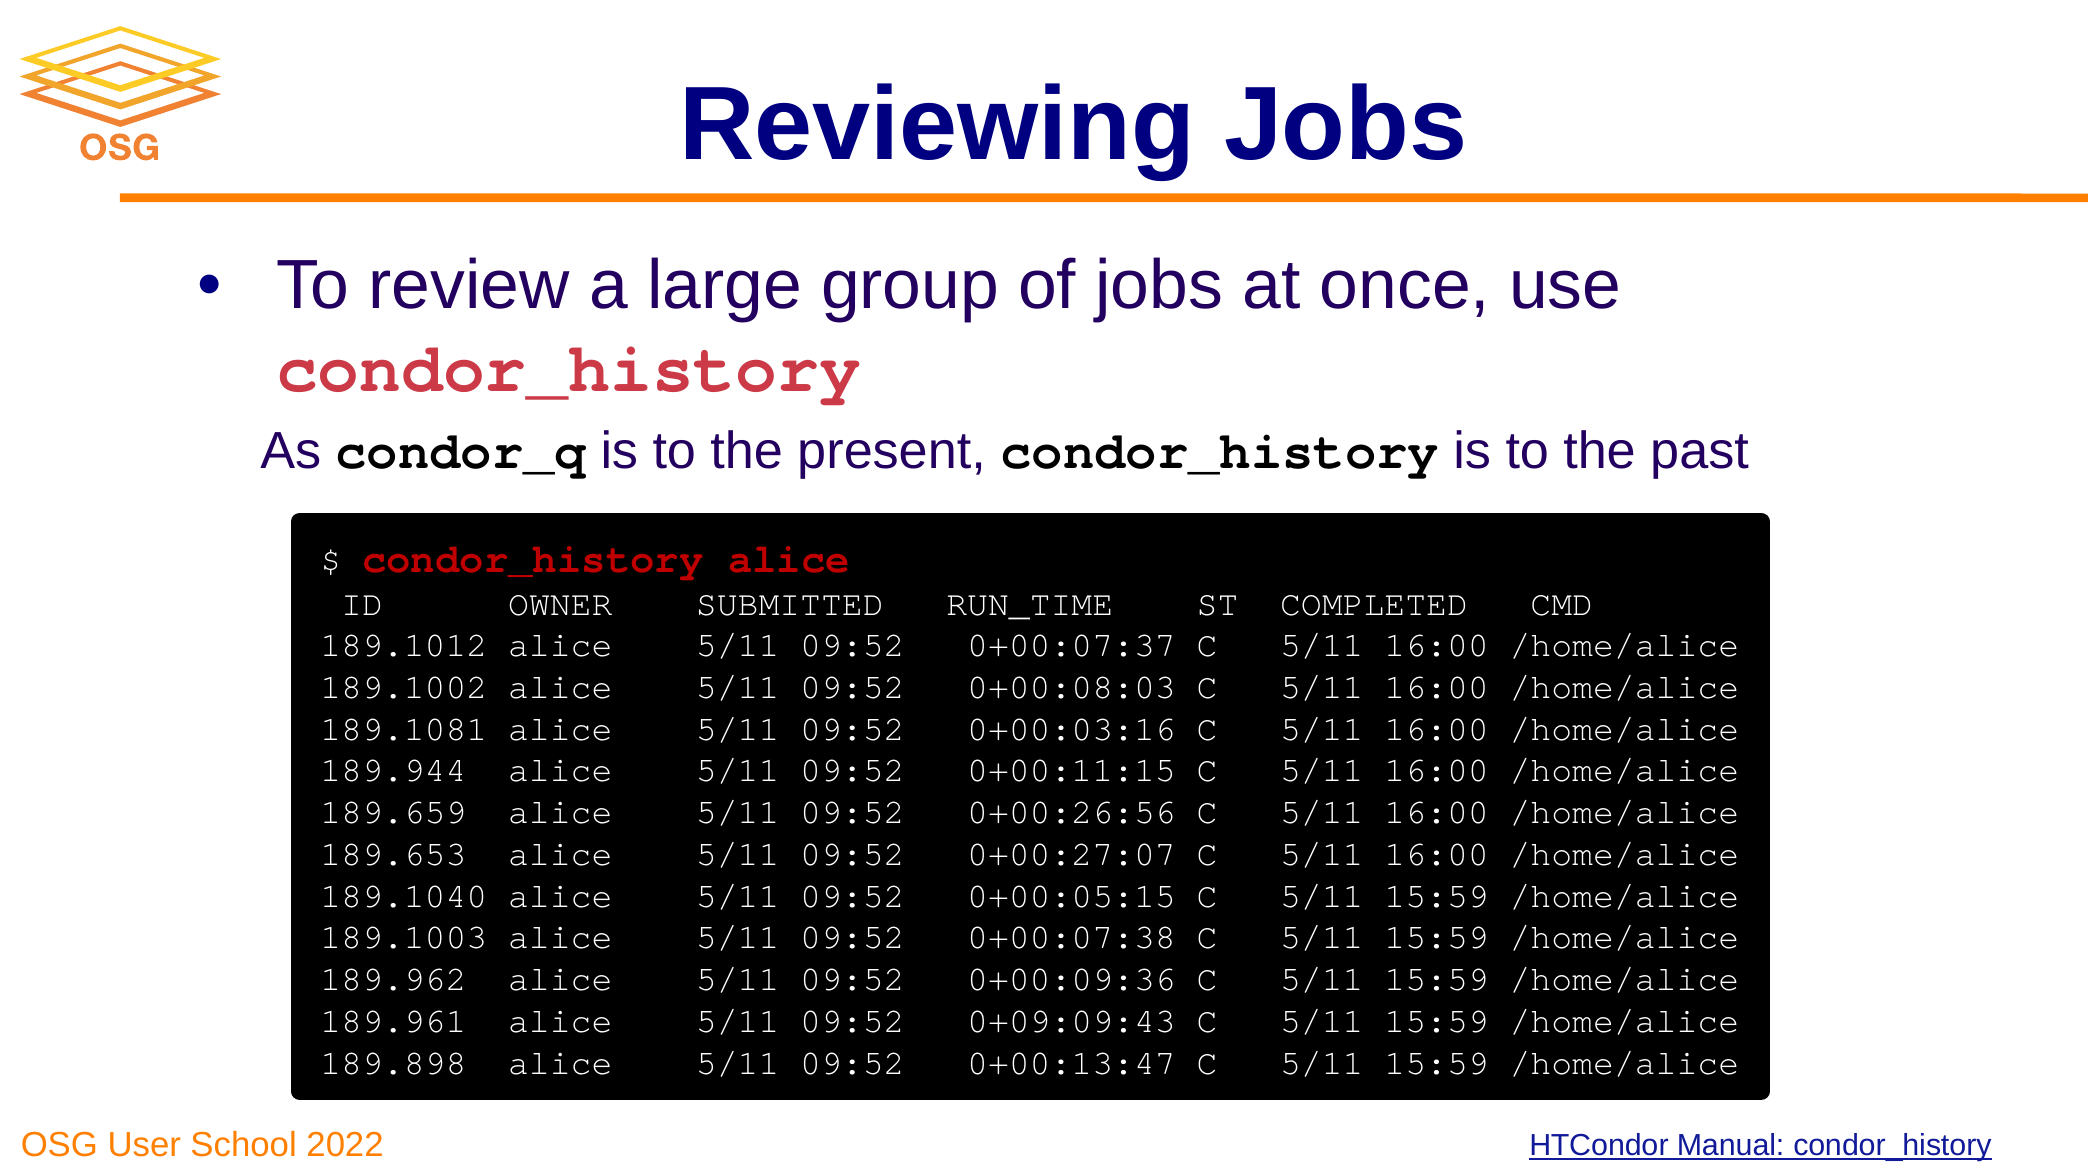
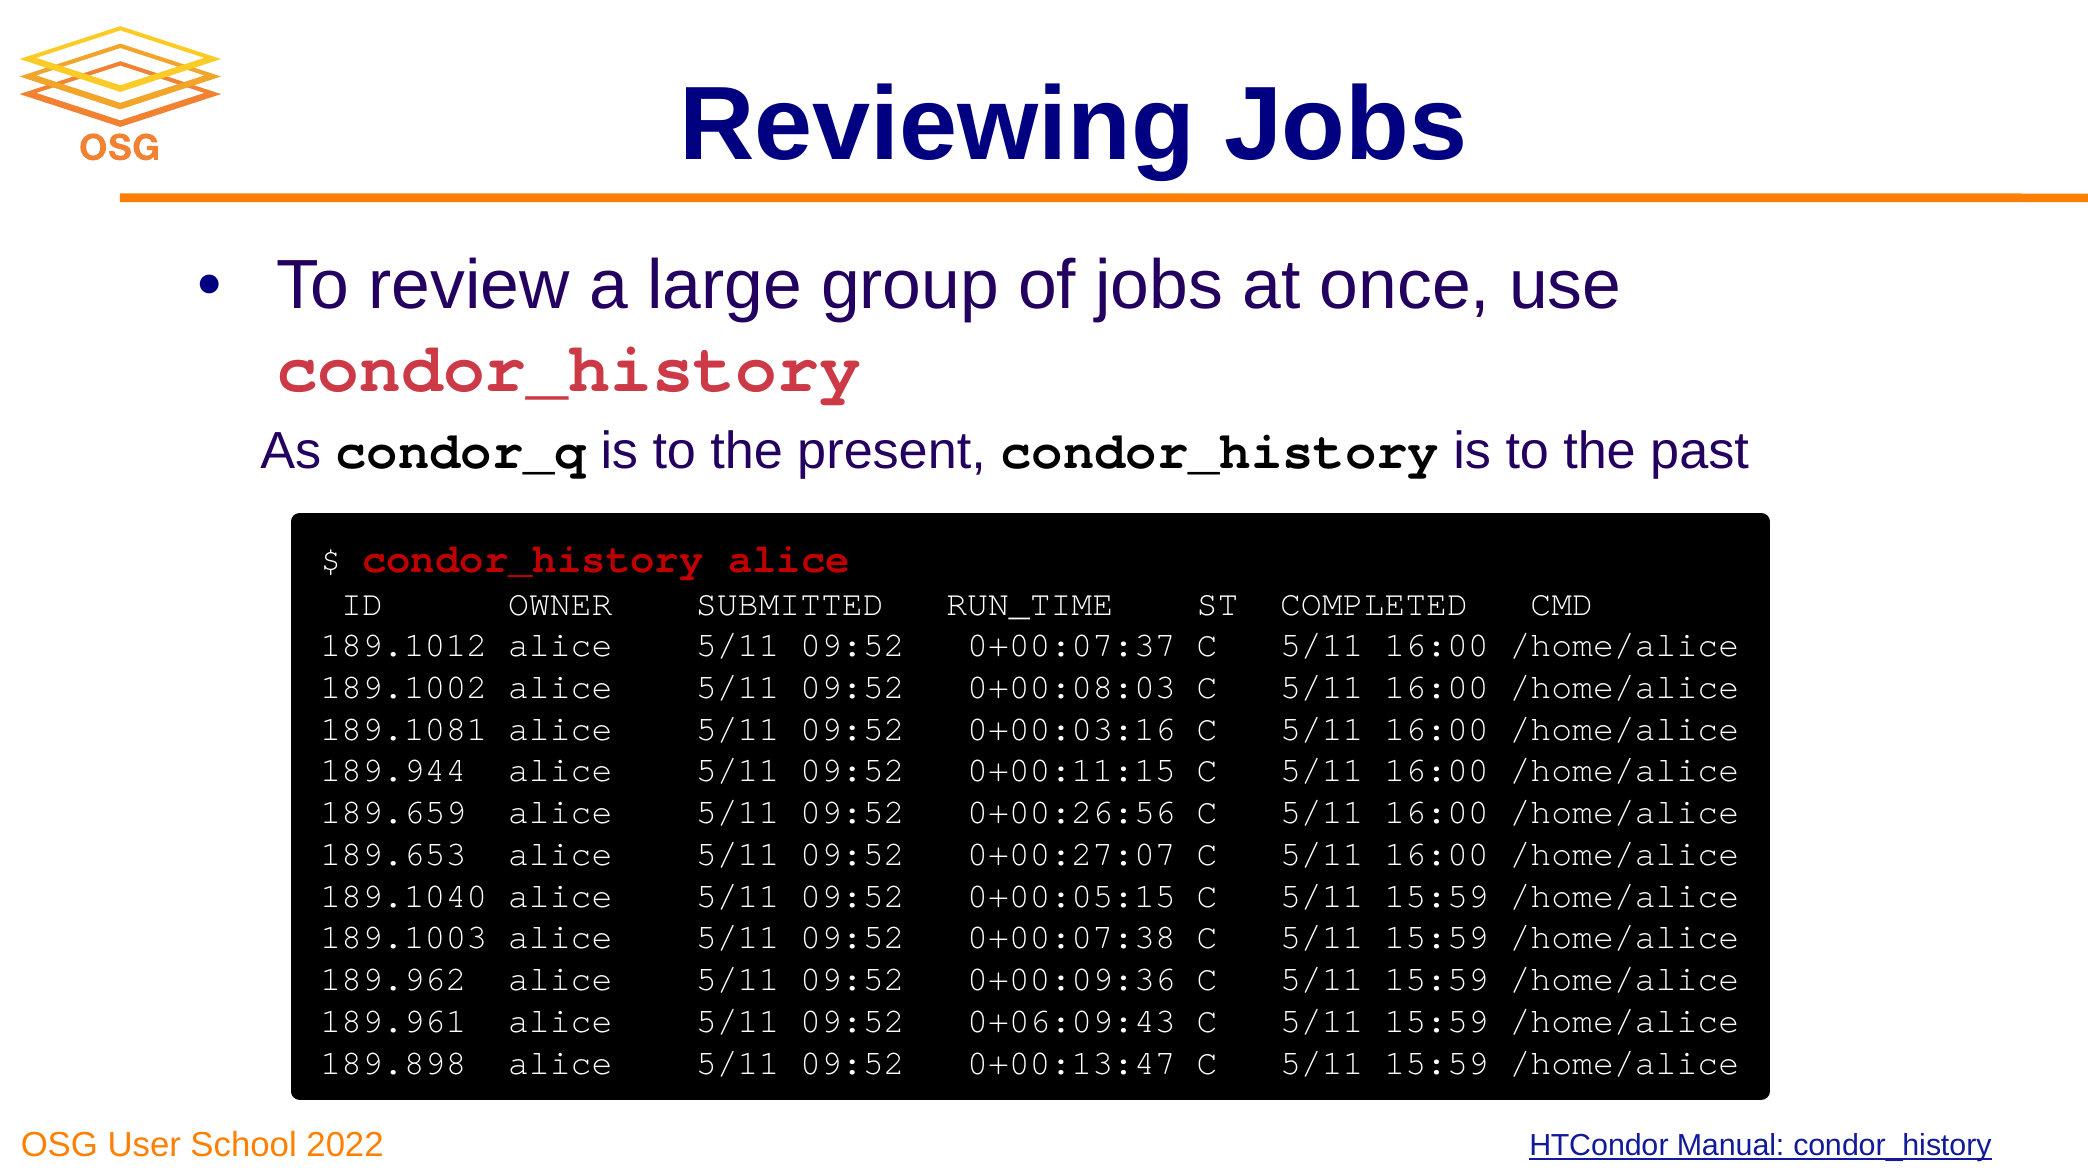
0+09:09:43: 0+09:09:43 -> 0+06:09:43
